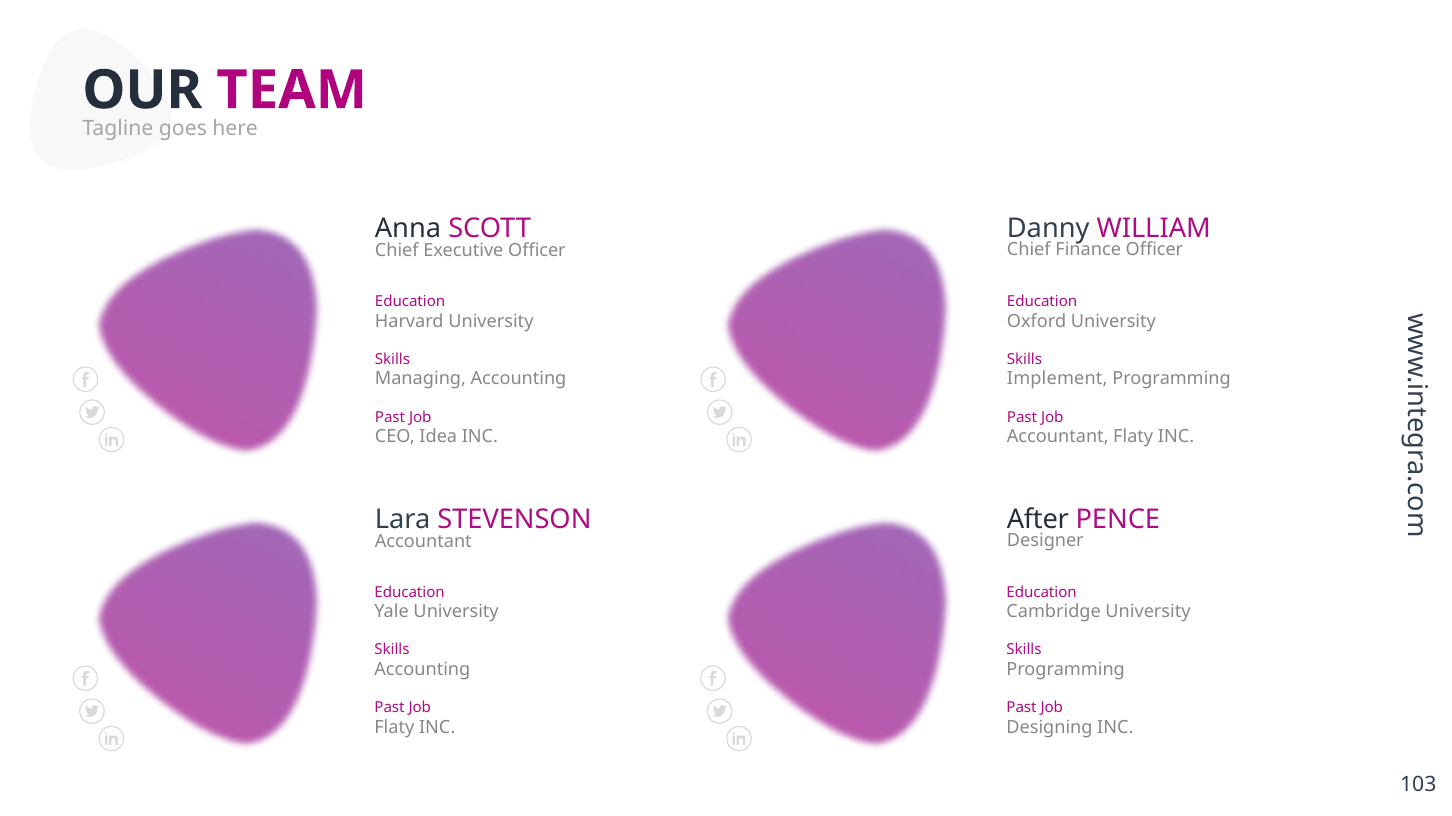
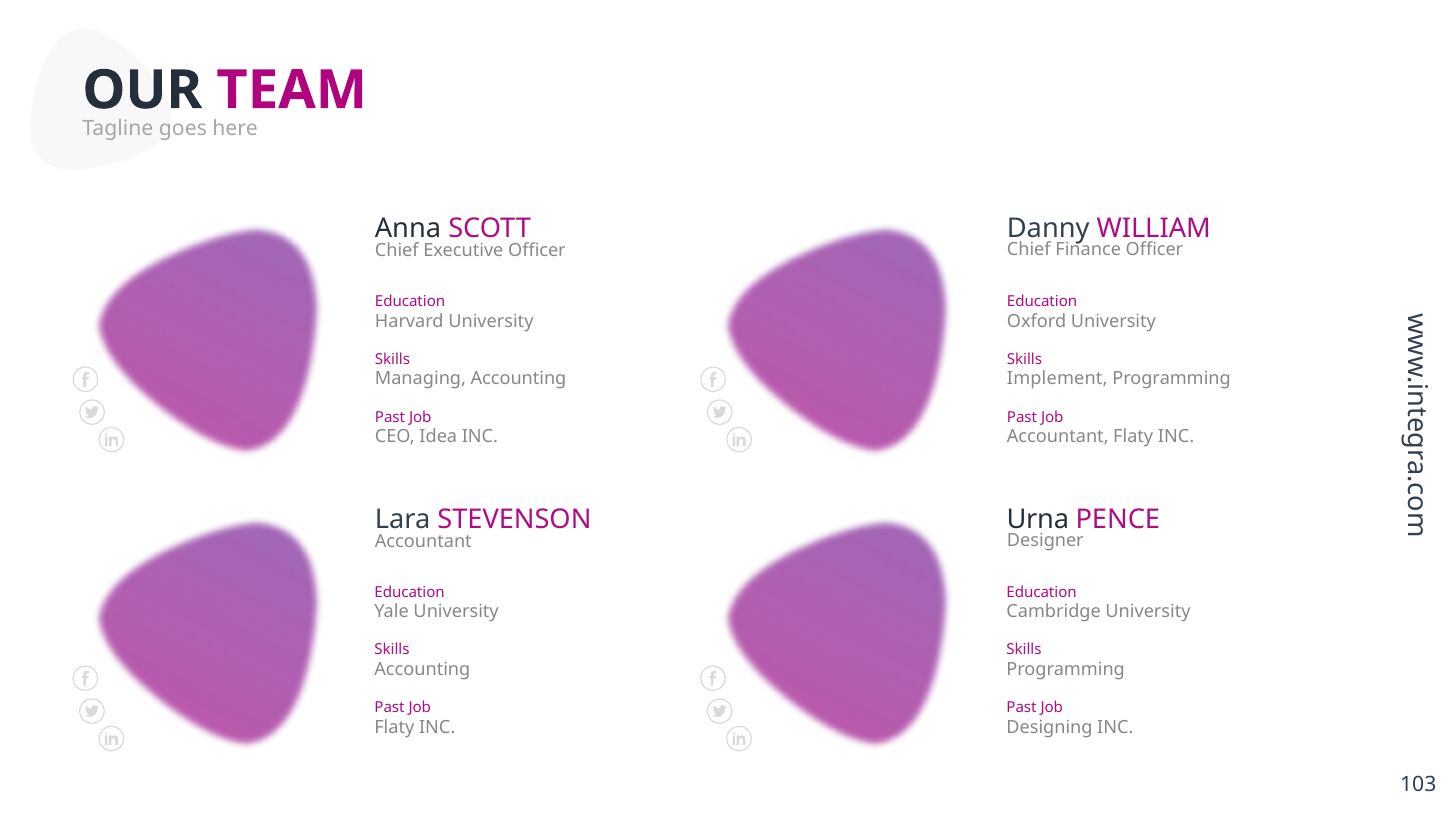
After: After -> Urna
